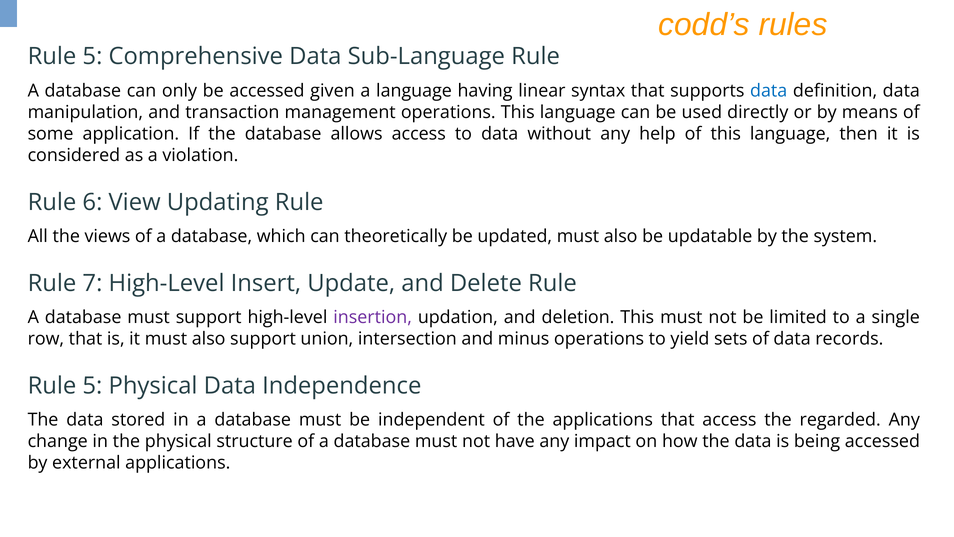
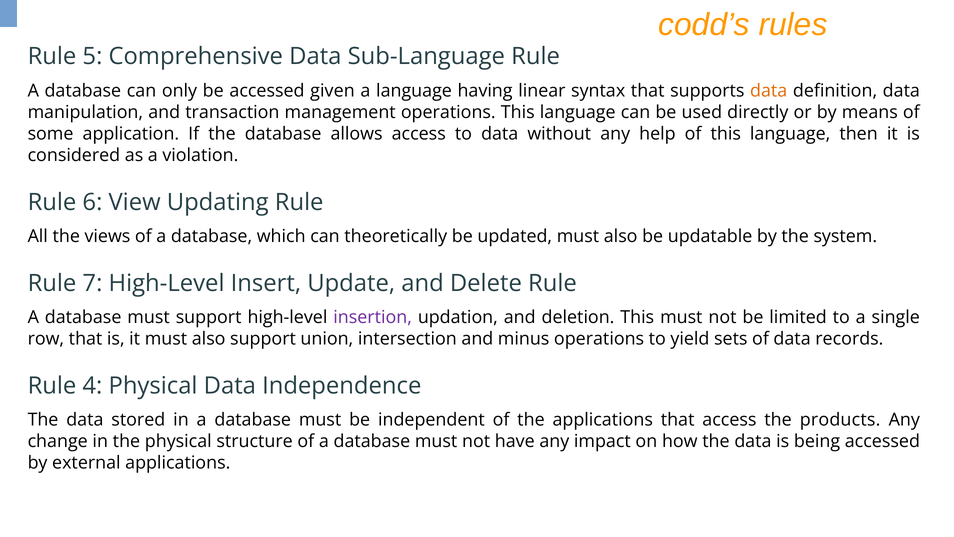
data at (769, 91) colour: blue -> orange
5 at (92, 386): 5 -> 4
regarded: regarded -> products
